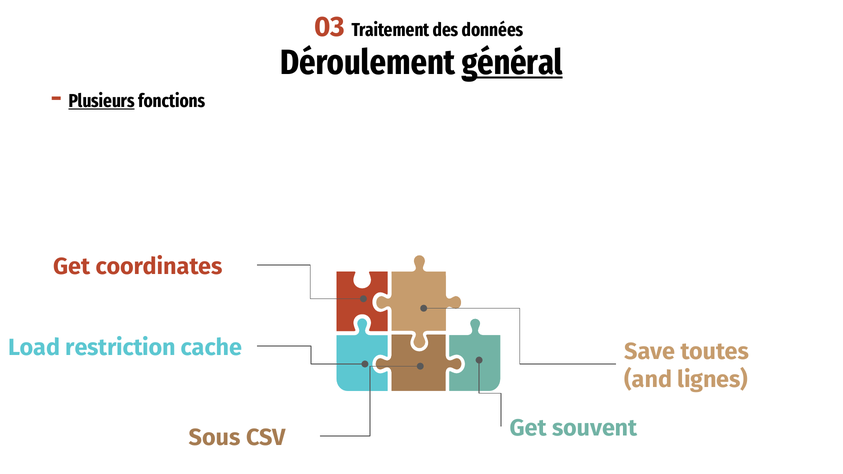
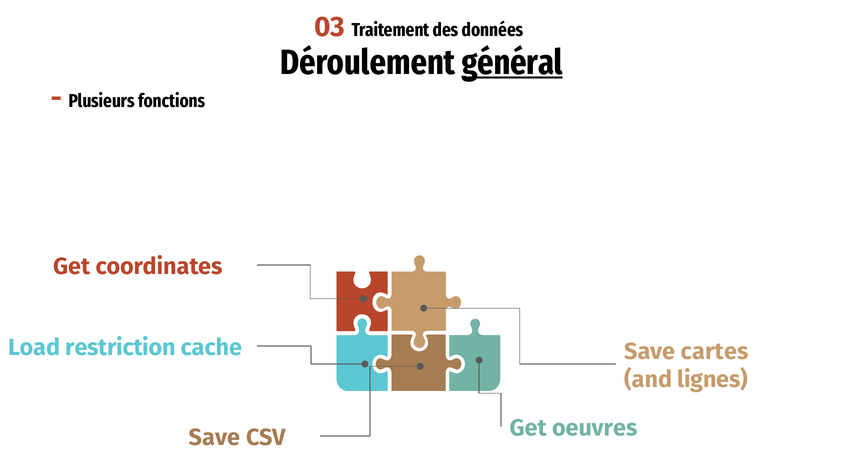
Plusieurs underline: present -> none
toutes: toutes -> cartes
souvent: souvent -> oeuvres
Sous at (215, 438): Sous -> Save
